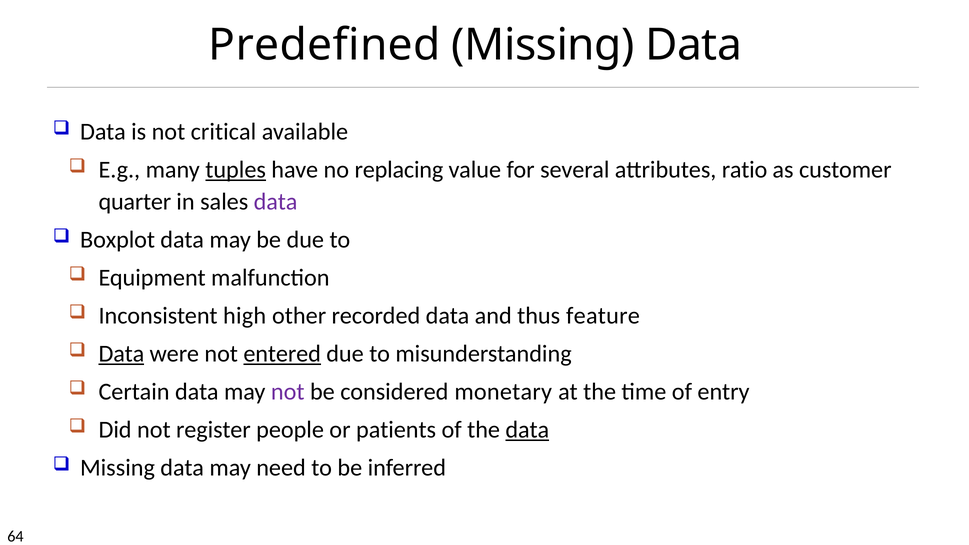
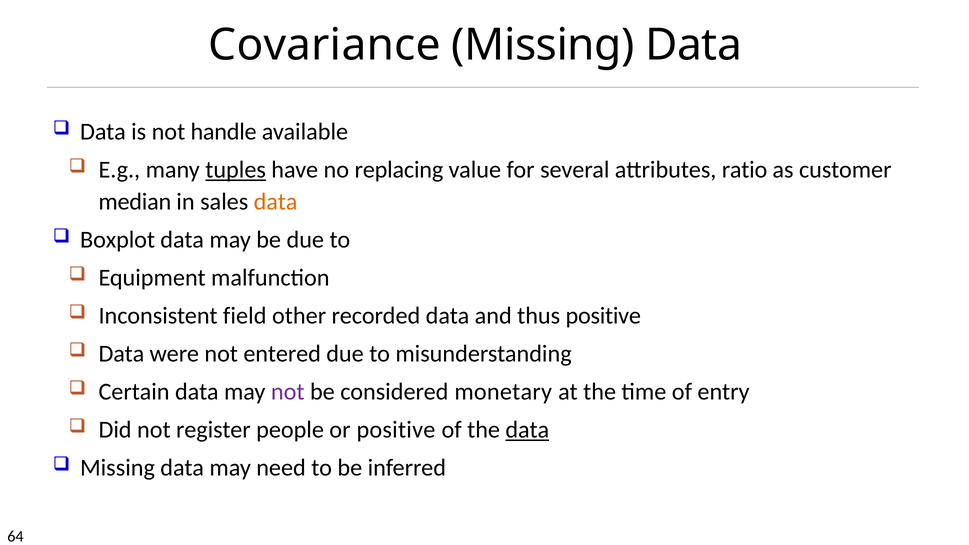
Predefined: Predefined -> Covariance
critical: critical -> handle
quarter: quarter -> median
data at (276, 202) colour: purple -> orange
high: high -> field
thus feature: feature -> positive
Data at (121, 354) underline: present -> none
entered underline: present -> none
or patients: patients -> positive
